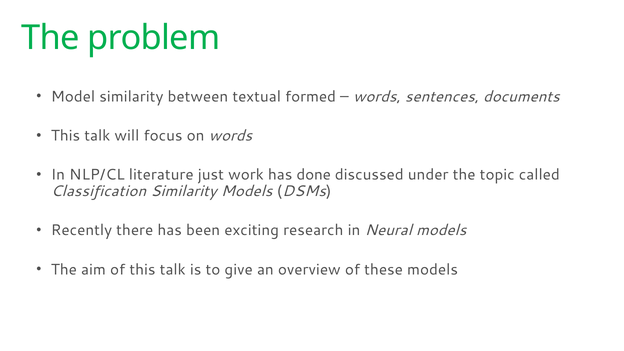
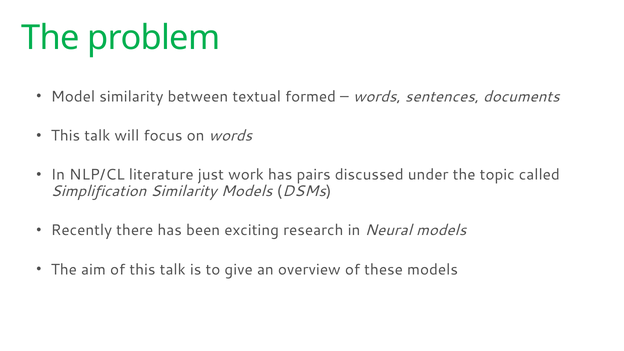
done: done -> pairs
Classification: Classification -> Simplification
